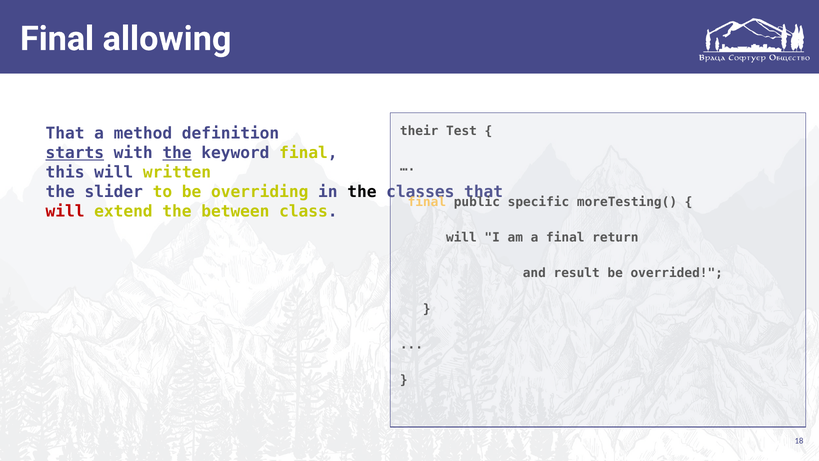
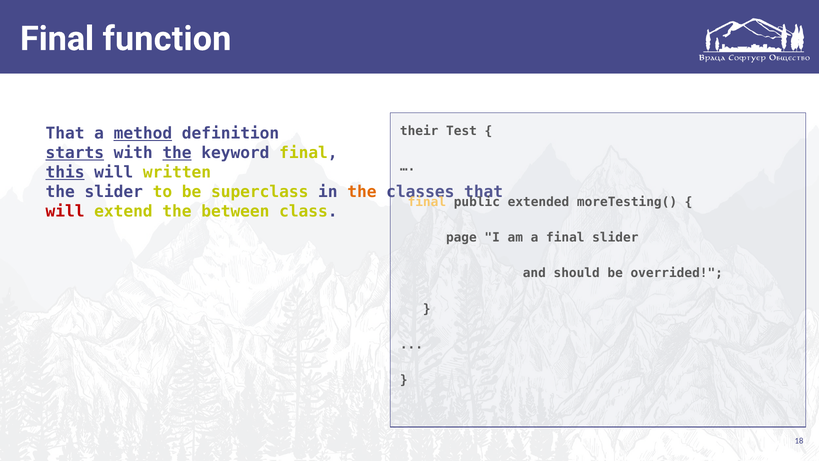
allowing: allowing -> function
method underline: none -> present
this underline: none -> present
overriding: overriding -> superclass
the at (362, 192) colour: black -> orange
specific: specific -> extended
will at (461, 237): will -> page
final return: return -> slider
result: result -> should
